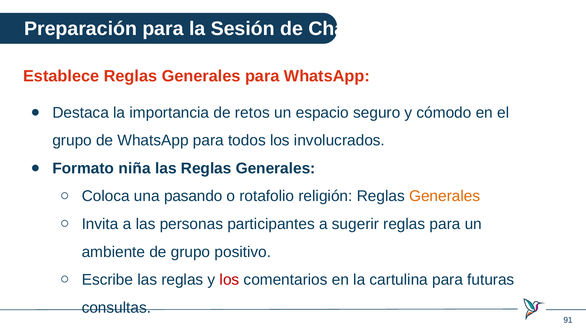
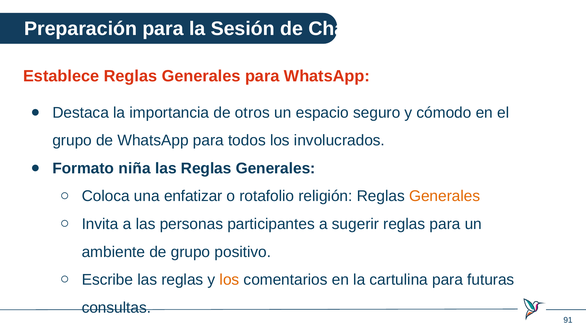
retos: retos -> otros
pasando: pasando -> enfatizar
los at (229, 279) colour: red -> orange
